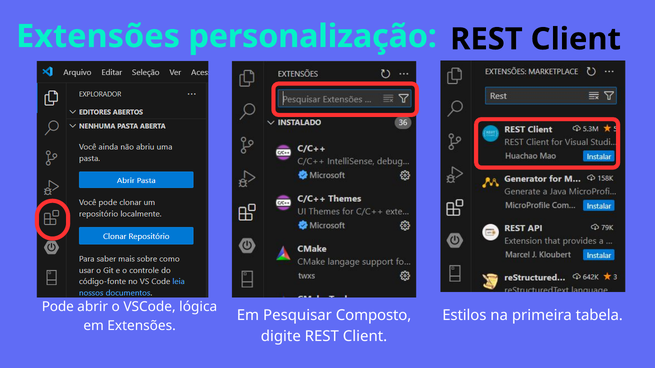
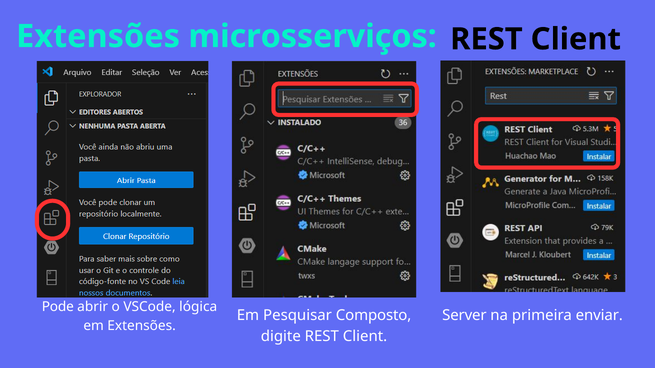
personalização: personalização -> microsserviços
Estilos: Estilos -> Server
tabela: tabela -> enviar
